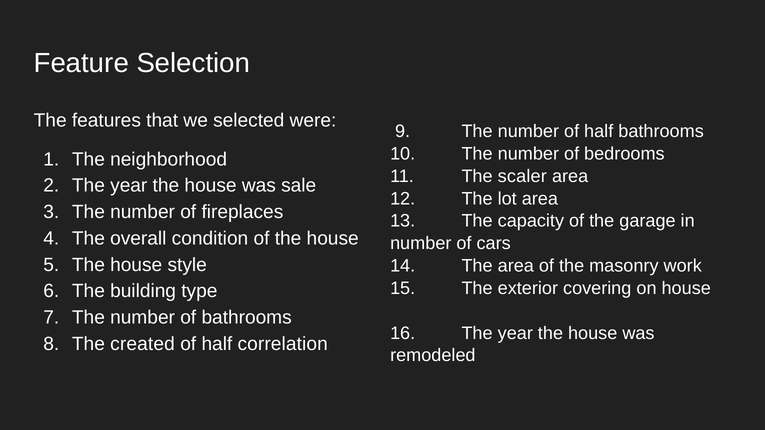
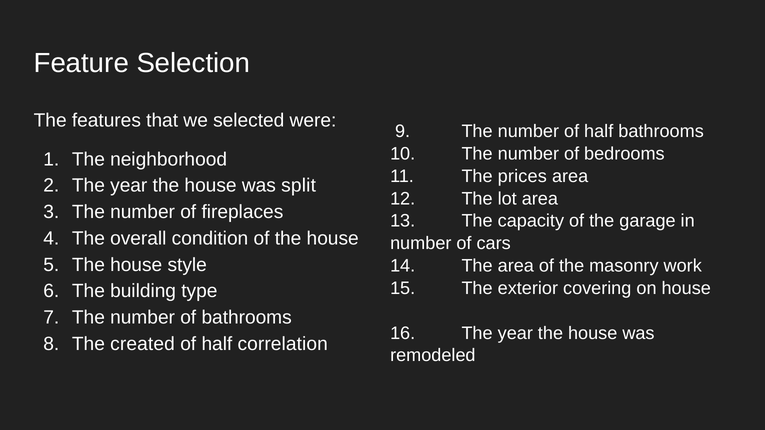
scaler: scaler -> prices
sale: sale -> split
